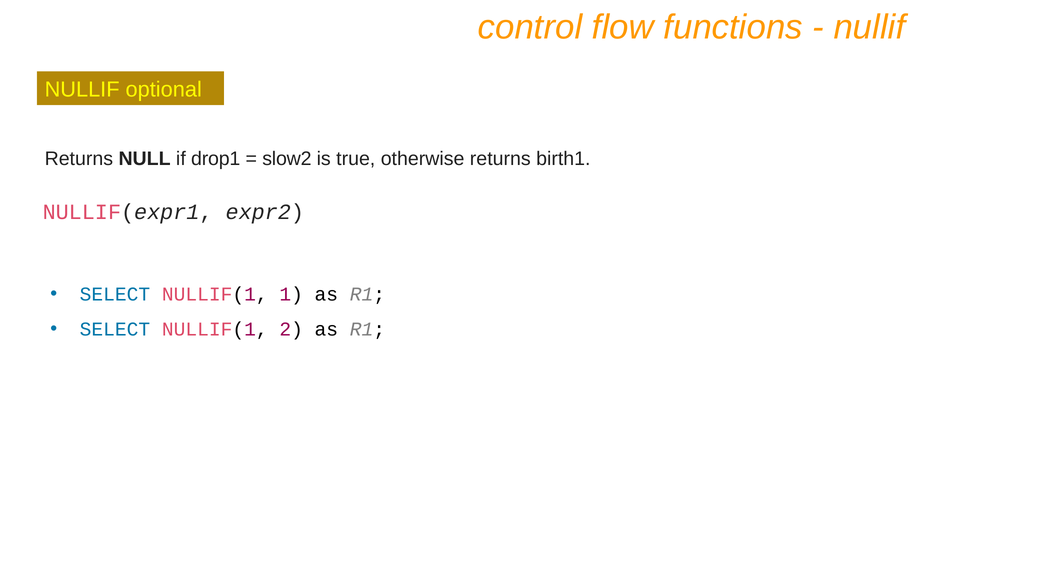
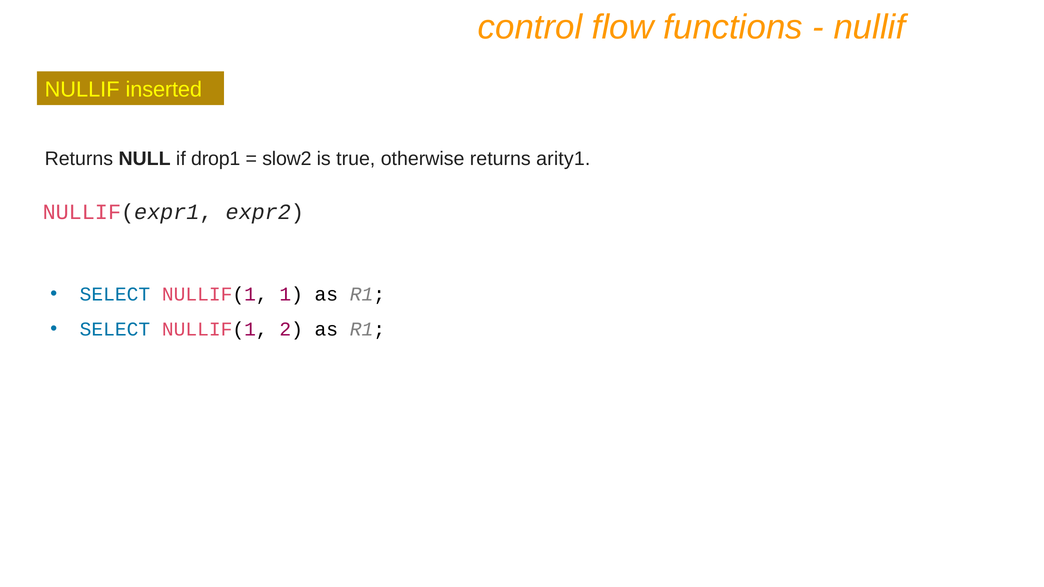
optional: optional -> inserted
birth1: birth1 -> arity1
